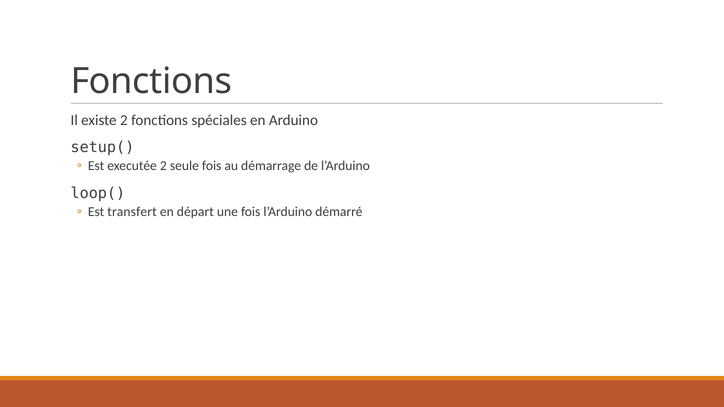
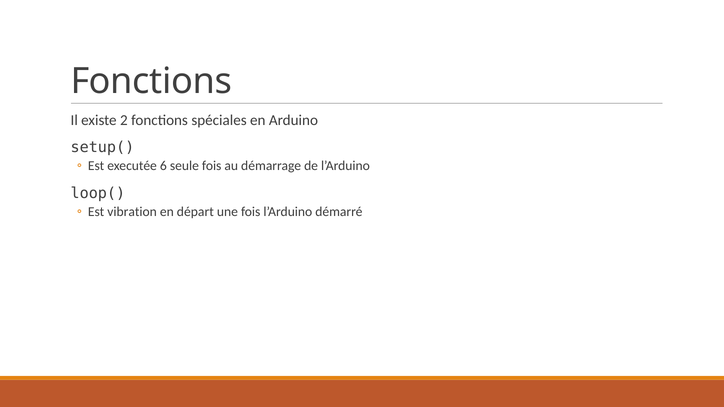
executée 2: 2 -> 6
transfert: transfert -> vibration
